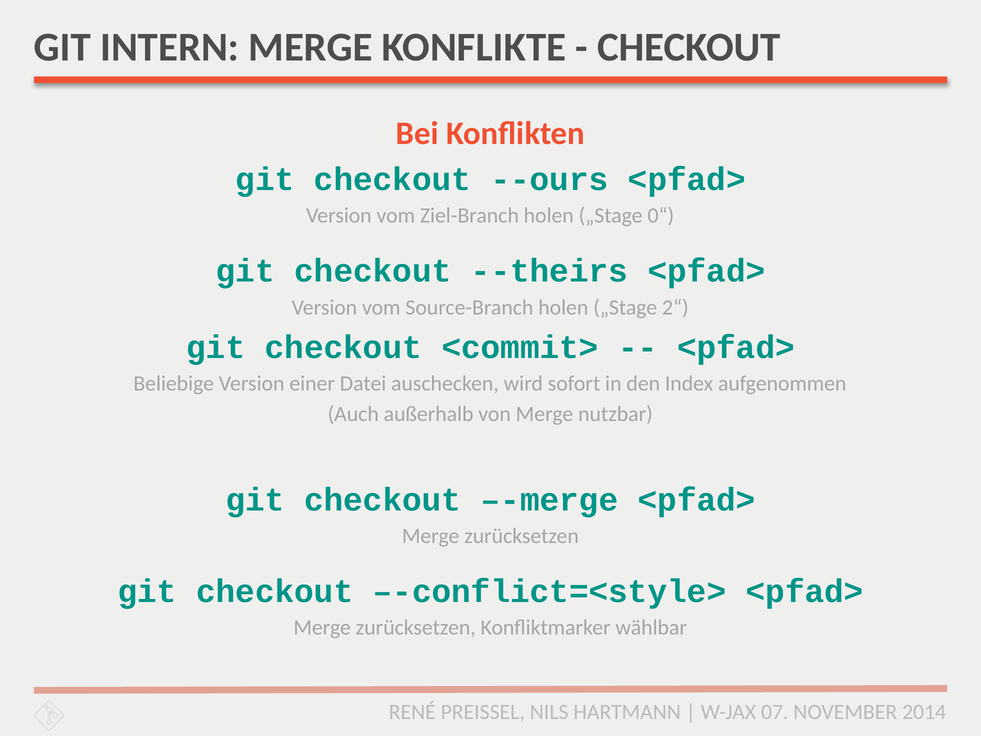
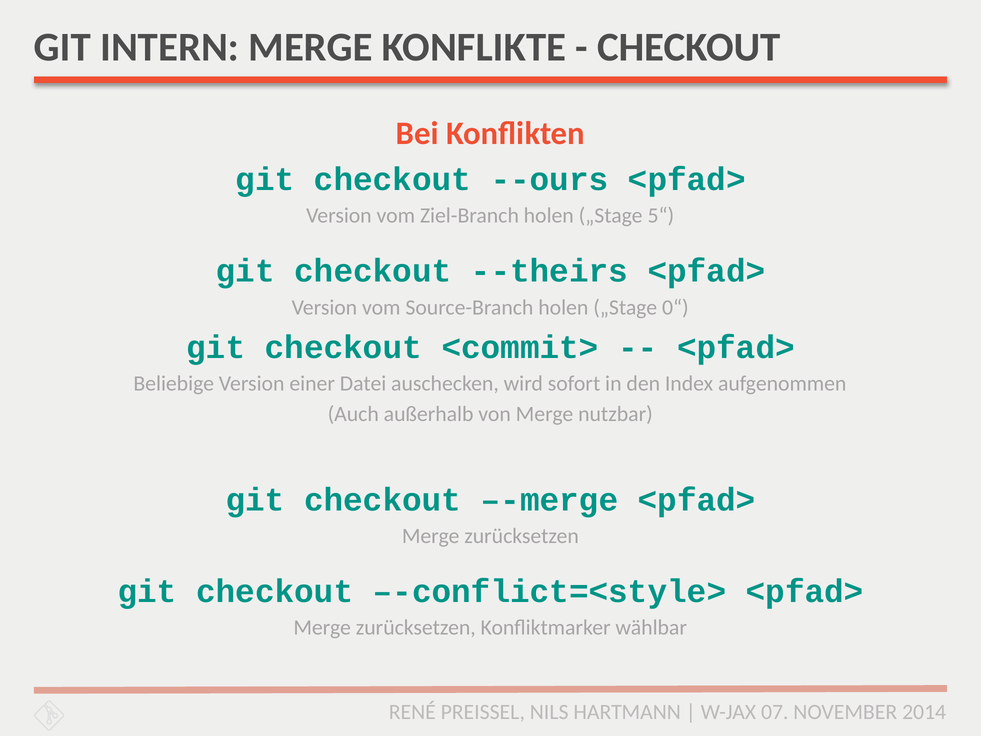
0“: 0“ -> 5“
2“: 2“ -> 0“
